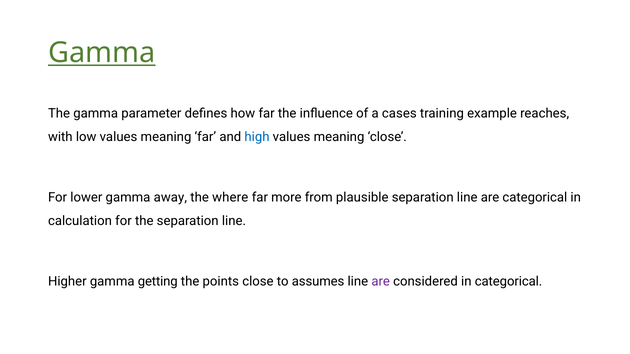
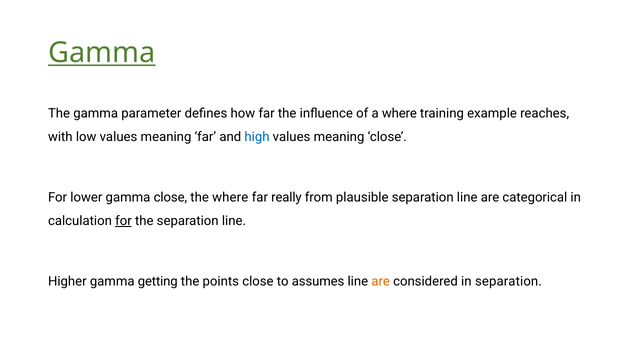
a cases: cases -> where
gamma away: away -> close
more: more -> really
for at (123, 221) underline: none -> present
are at (381, 282) colour: purple -> orange
in categorical: categorical -> separation
